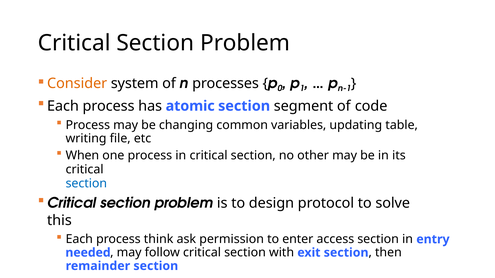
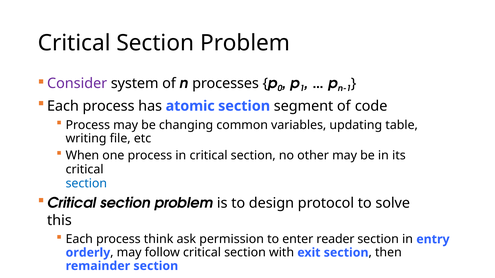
Consider colour: orange -> purple
access: access -> reader
needed: needed -> orderly
